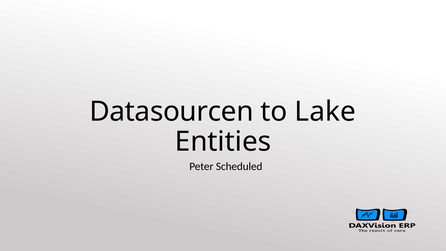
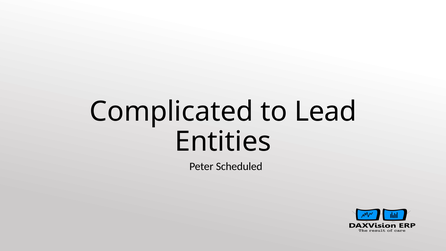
Datasourcen: Datasourcen -> Complicated
Lake: Lake -> Lead
